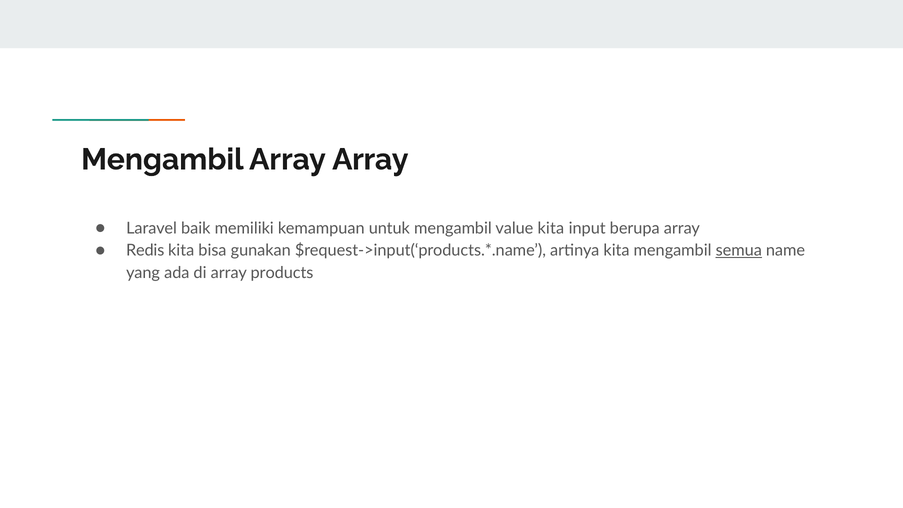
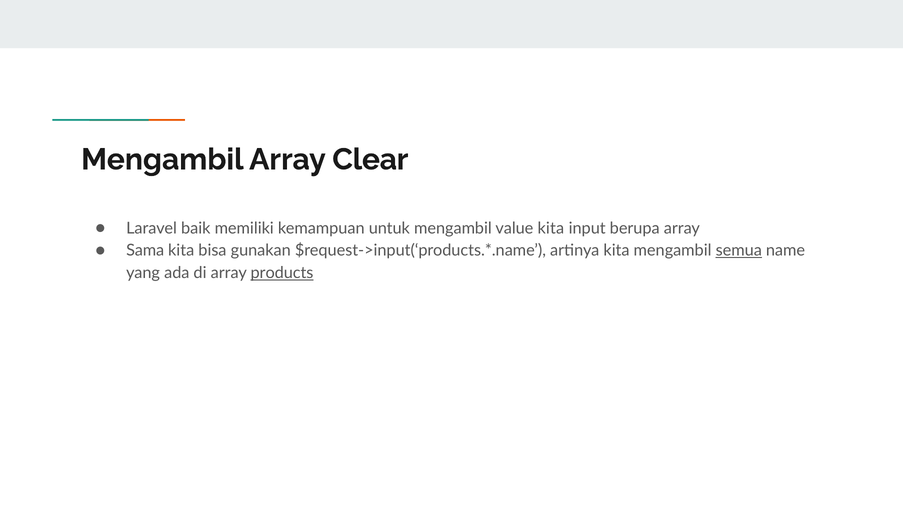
Array Array: Array -> Clear
Redis: Redis -> Sama
products underline: none -> present
